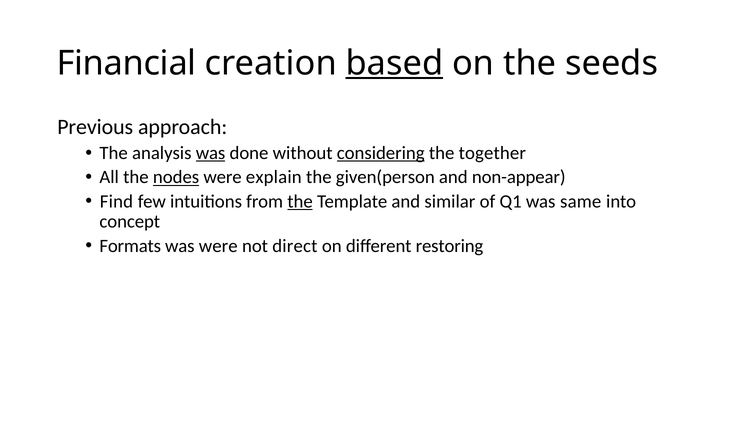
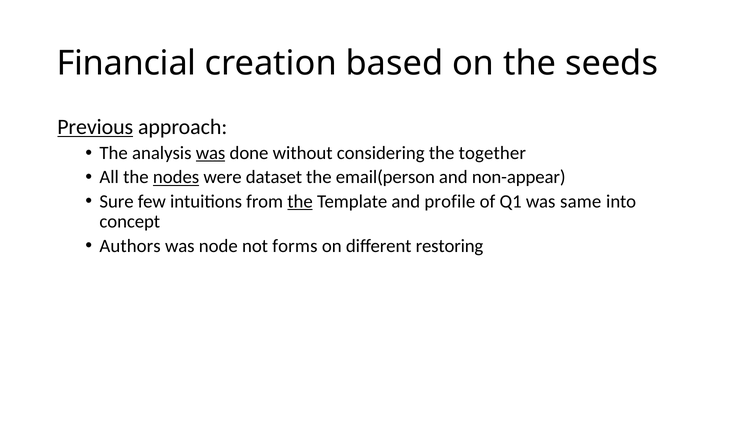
based underline: present -> none
Previous underline: none -> present
considering underline: present -> none
explain: explain -> dataset
given(person: given(person -> email(person
Find: Find -> Sure
similar: similar -> profile
Formats: Formats -> Authors
was were: were -> node
direct: direct -> forms
